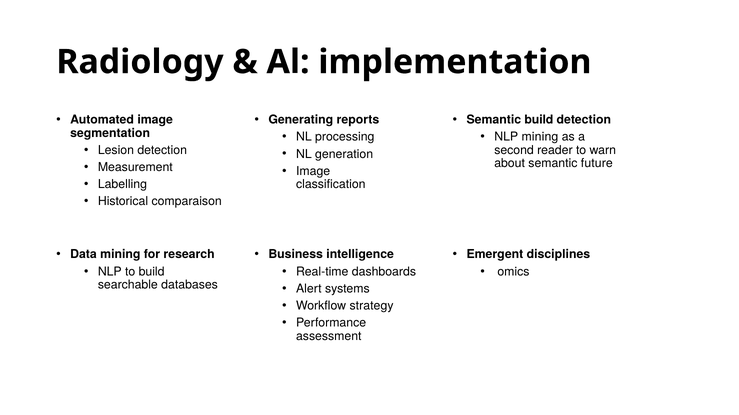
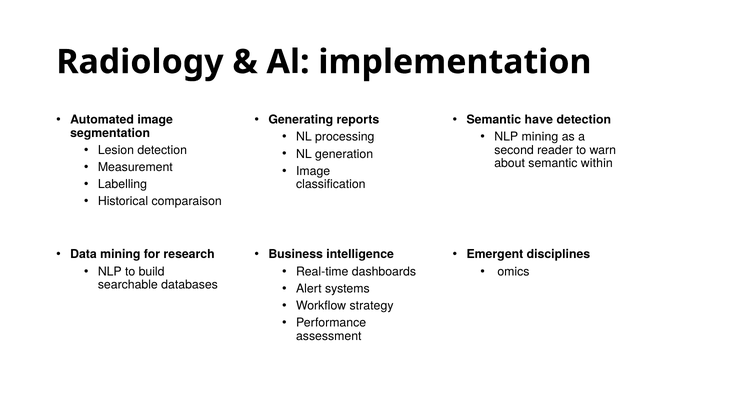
Semantic build: build -> have
future: future -> within
